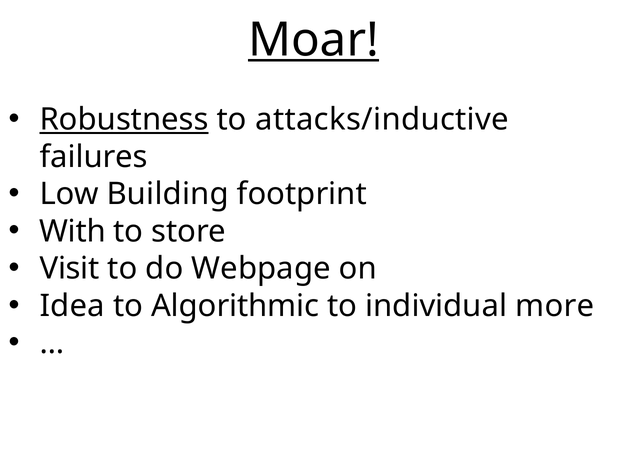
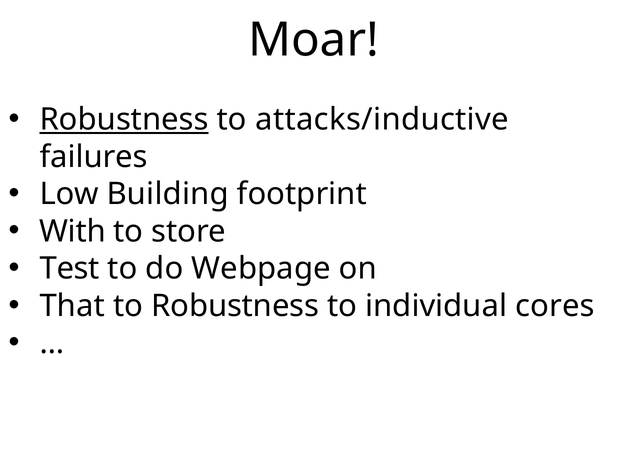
Moar underline: present -> none
Visit: Visit -> Test
Idea: Idea -> That
to Algorithmic: Algorithmic -> Robustness
more: more -> cores
